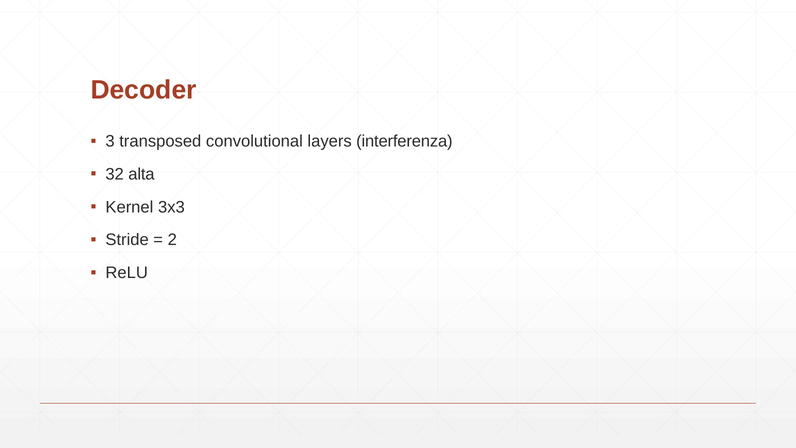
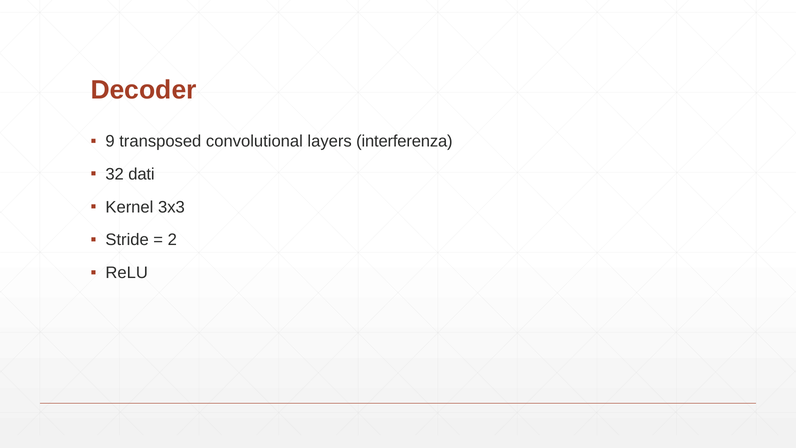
3: 3 -> 9
alta: alta -> dati
